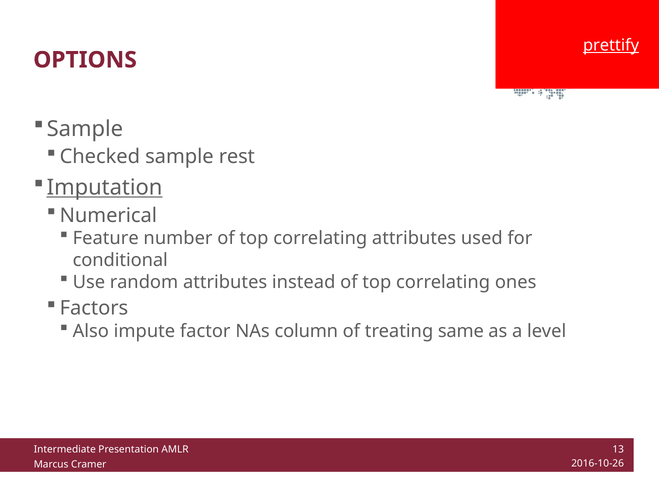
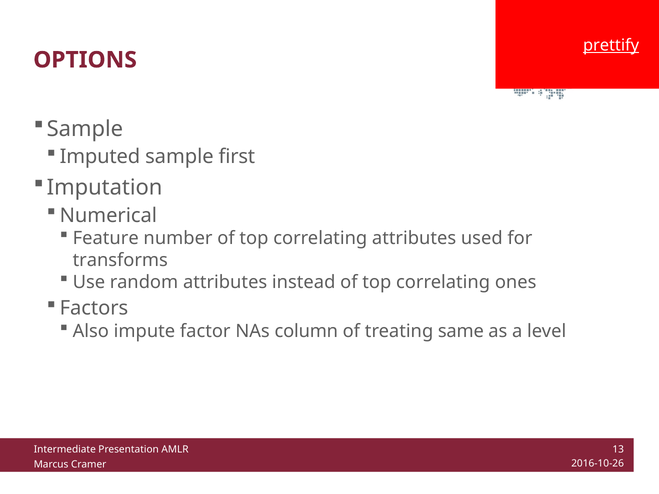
Checked: Checked -> Imputed
rest: rest -> first
Imputation underline: present -> none
conditional: conditional -> transforms
